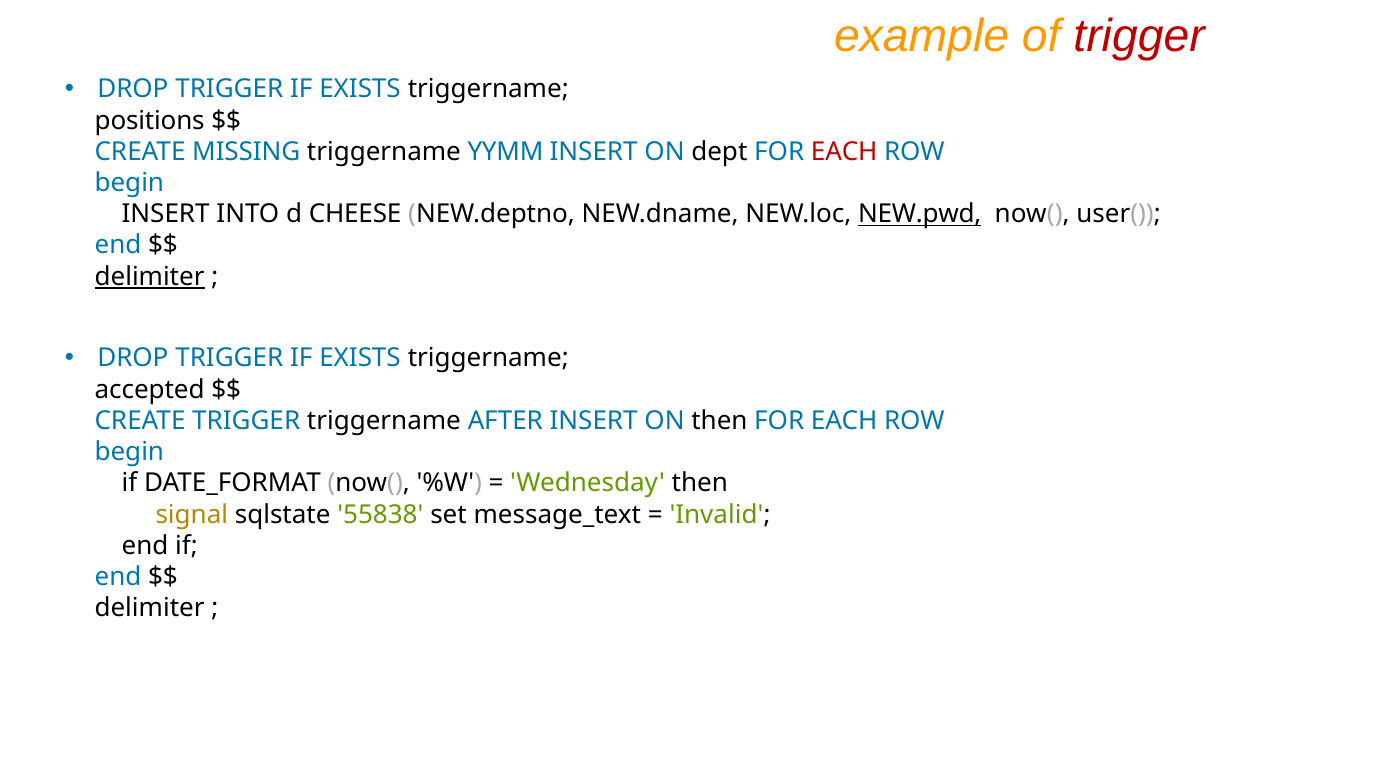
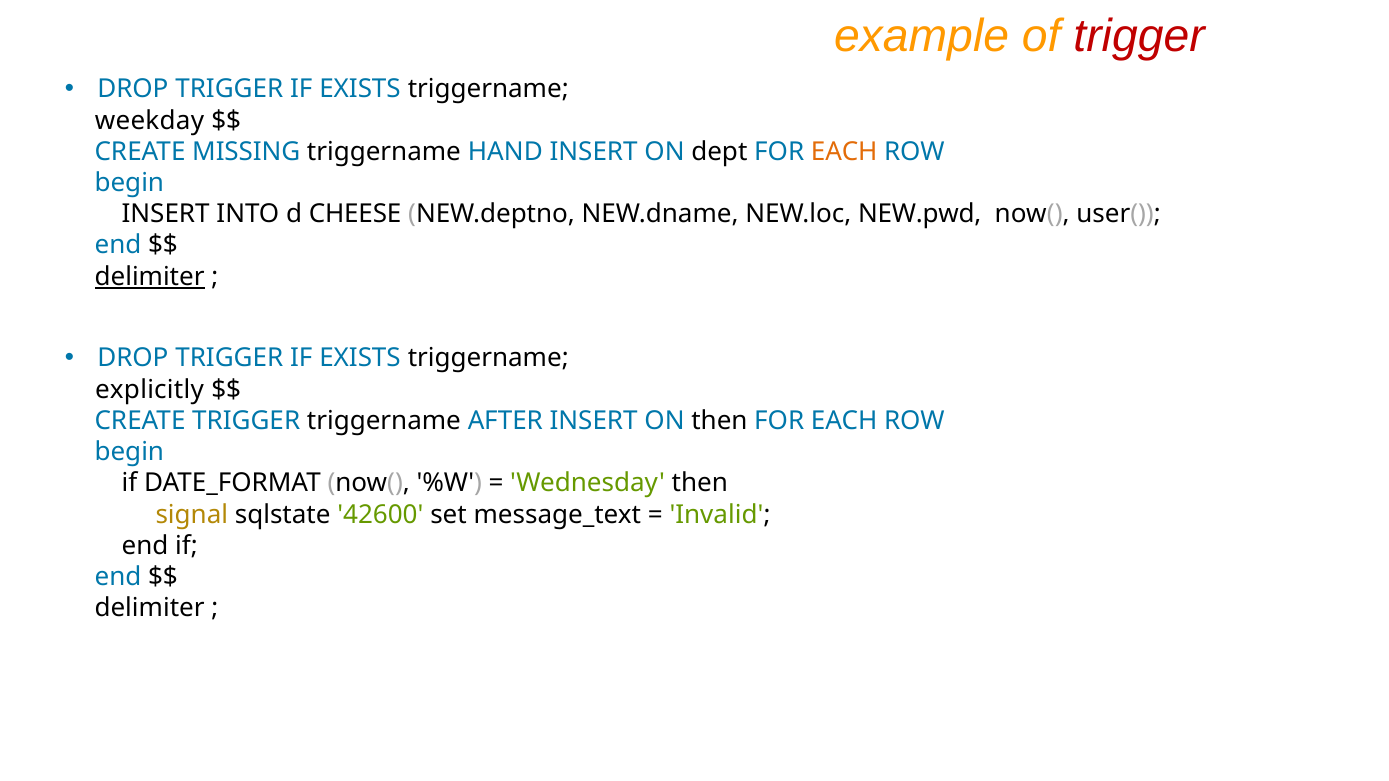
positions: positions -> weekday
YYMM: YYMM -> HAND
EACH at (844, 152) colour: red -> orange
NEW.pwd underline: present -> none
accepted: accepted -> explicitly
55838: 55838 -> 42600
